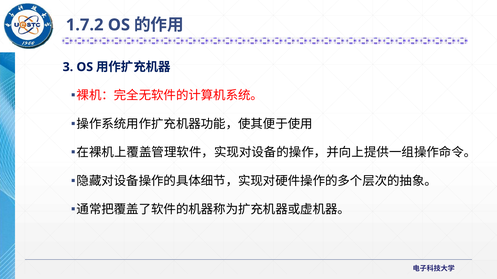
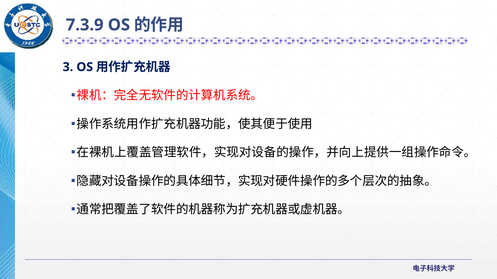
1.7.2: 1.7.2 -> 7.3.9
